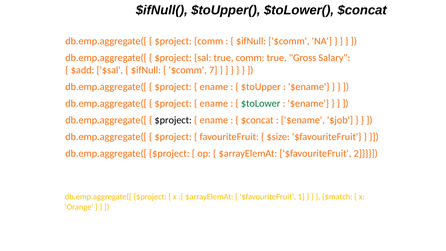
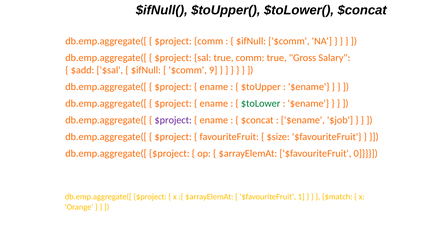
7: 7 -> 9
$project at (173, 120) colour: black -> purple
2: 2 -> 0
